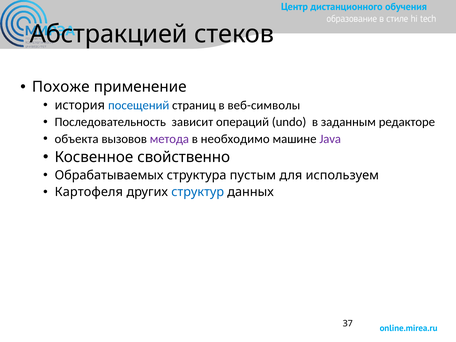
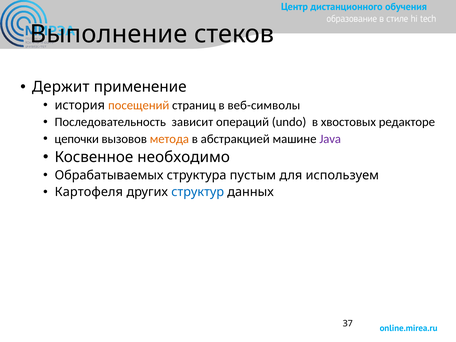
Абстракцией: Абстракцией -> Выполнение
Похоже: Похоже -> Держит
посещений colour: blue -> orange
заданным: заданным -> хвостовых
объекта: объекта -> цепочки
метода colour: purple -> orange
необходимо: необходимо -> абстракцией
свойственно: свойственно -> необходимо
